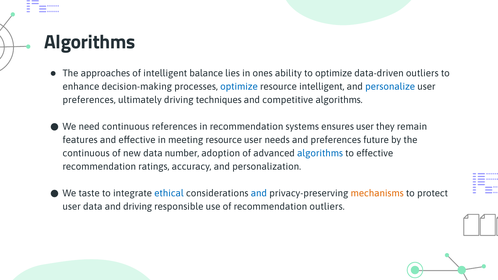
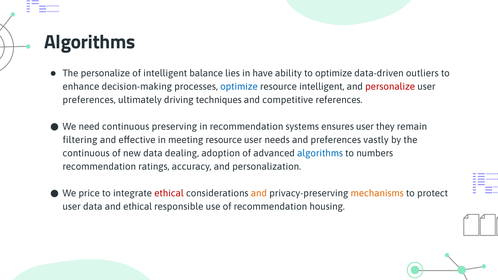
The approaches: approaches -> personalize
ones: ones -> have
personalize at (390, 87) colour: blue -> red
competitive algorithms: algorithms -> references
references: references -> preserving
features: features -> filtering
future: future -> vastly
number: number -> dealing
to effective: effective -> numbers
taste: taste -> price
ethical at (169, 194) colour: blue -> red
and at (259, 194) colour: blue -> orange
and driving: driving -> ethical
recommendation outliers: outliers -> housing
